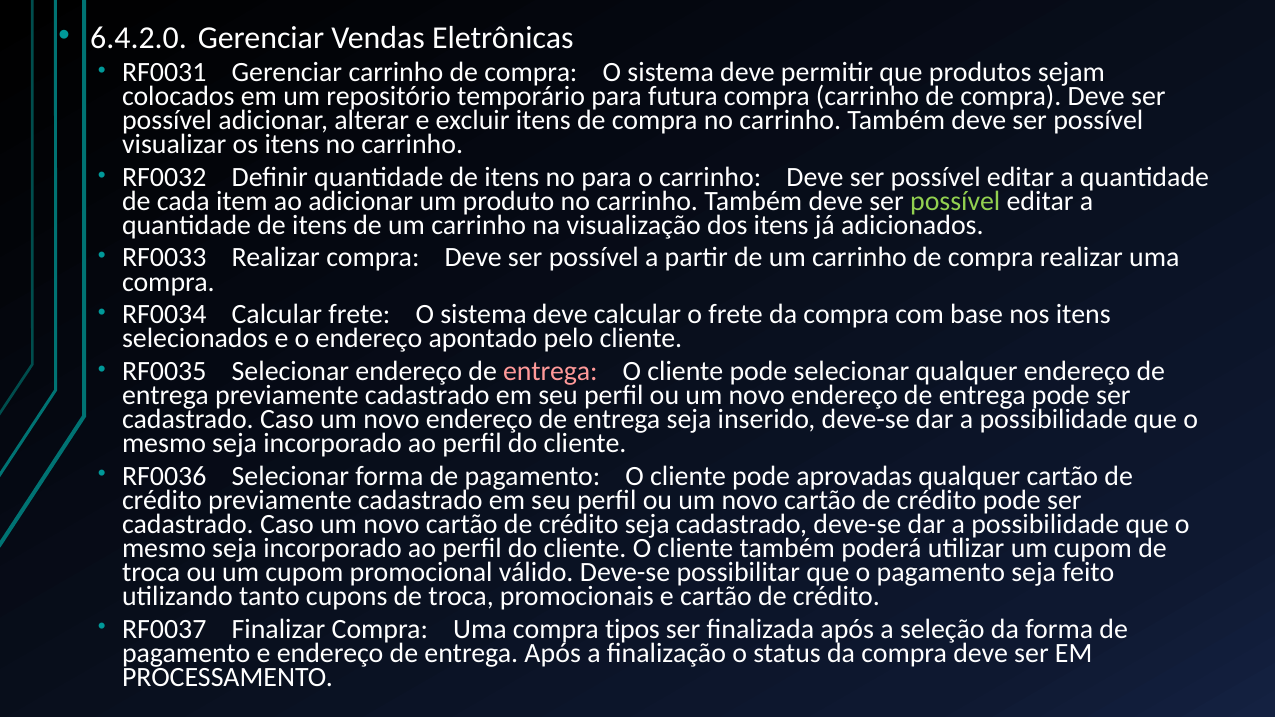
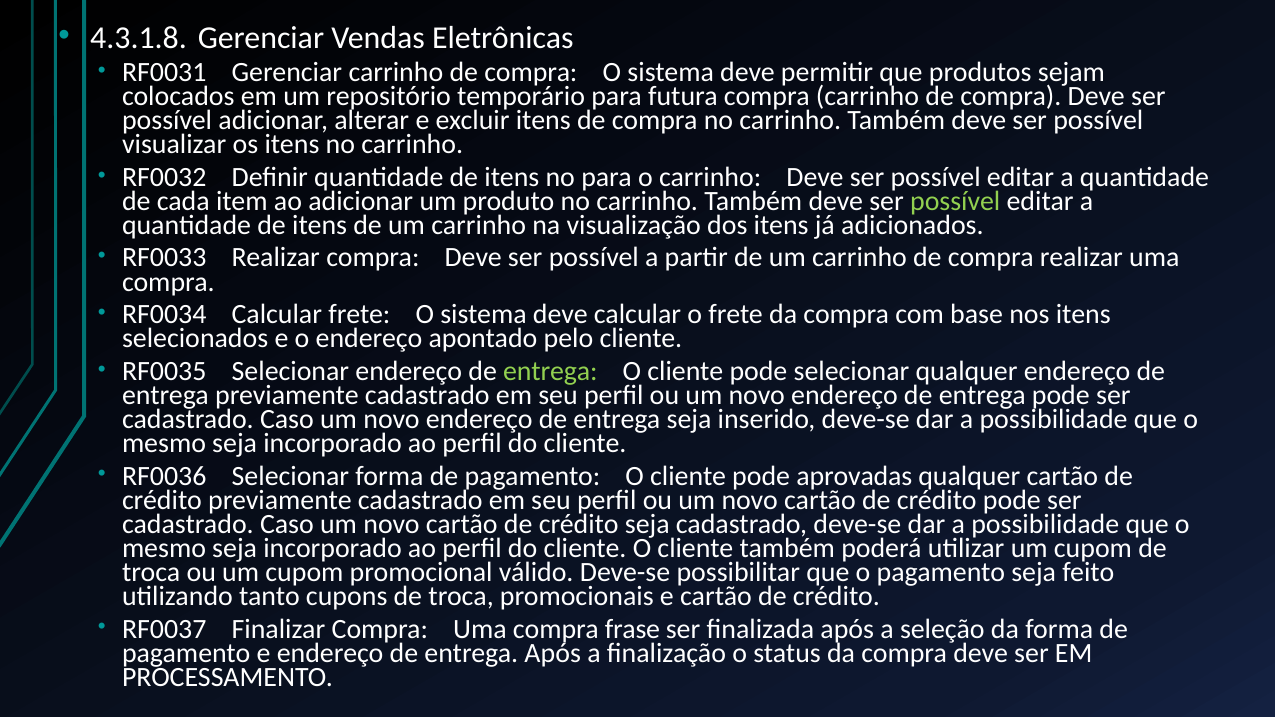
6.4.2.0: 6.4.2.0 -> 4.3.1.8
entrega at (550, 371) colour: pink -> light green
tipos: tipos -> frase
